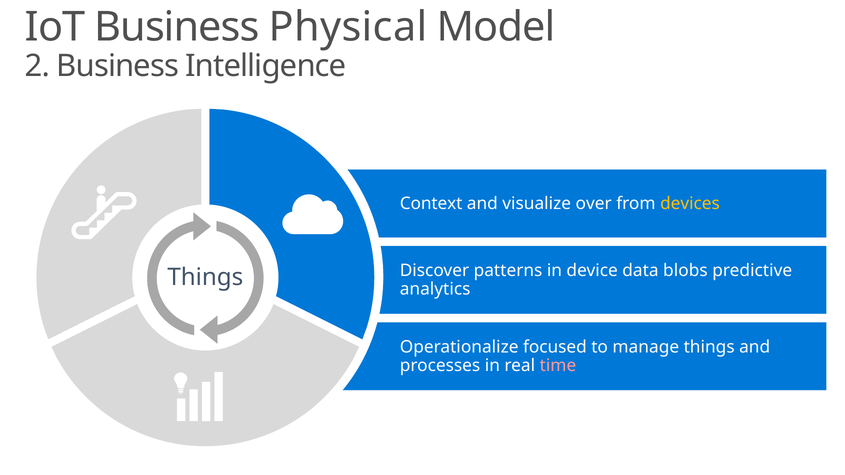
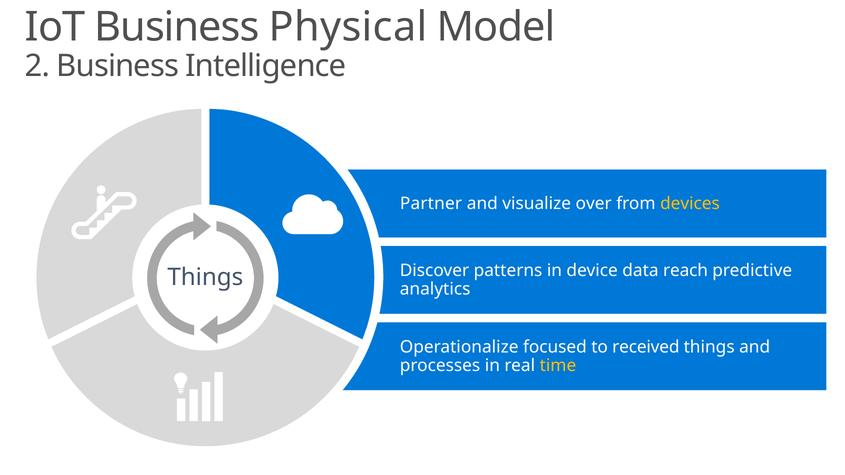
Context: Context -> Partner
blobs: blobs -> reach
manage: manage -> received
time colour: pink -> yellow
